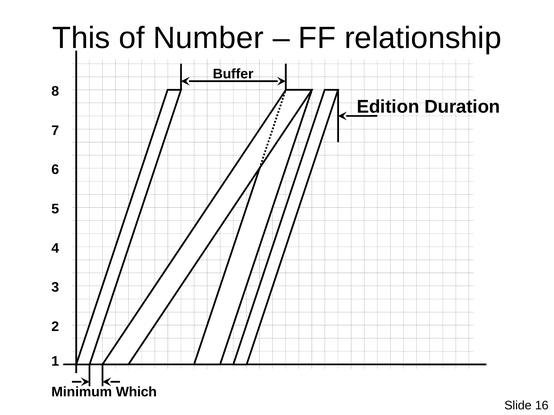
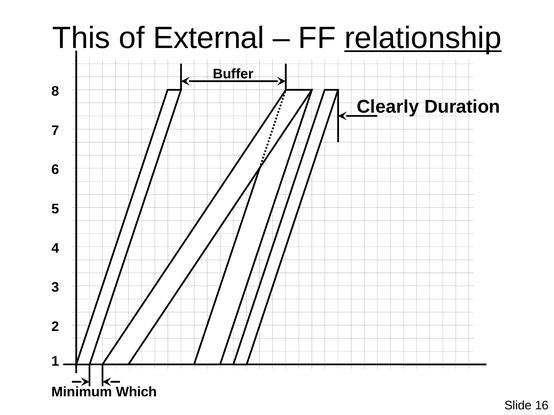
Number: Number -> External
relationship underline: none -> present
Edition: Edition -> Clearly
